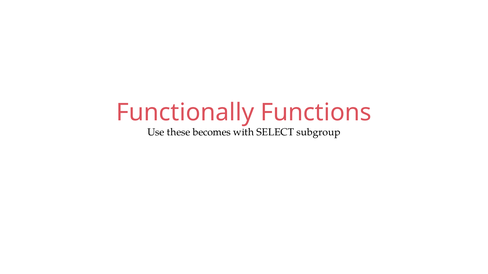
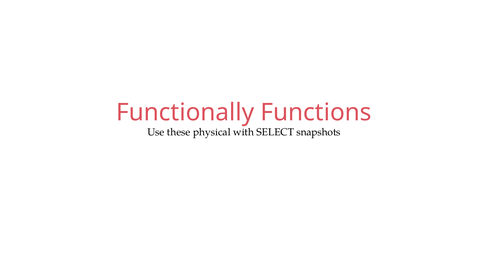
becomes: becomes -> physical
subgroup: subgroup -> snapshots
